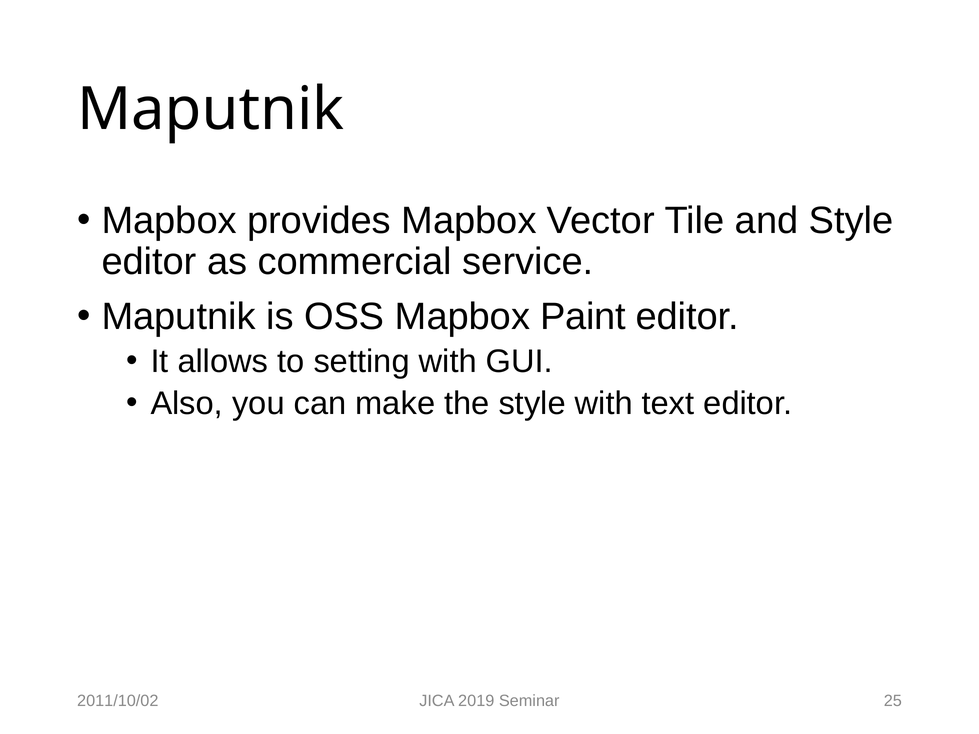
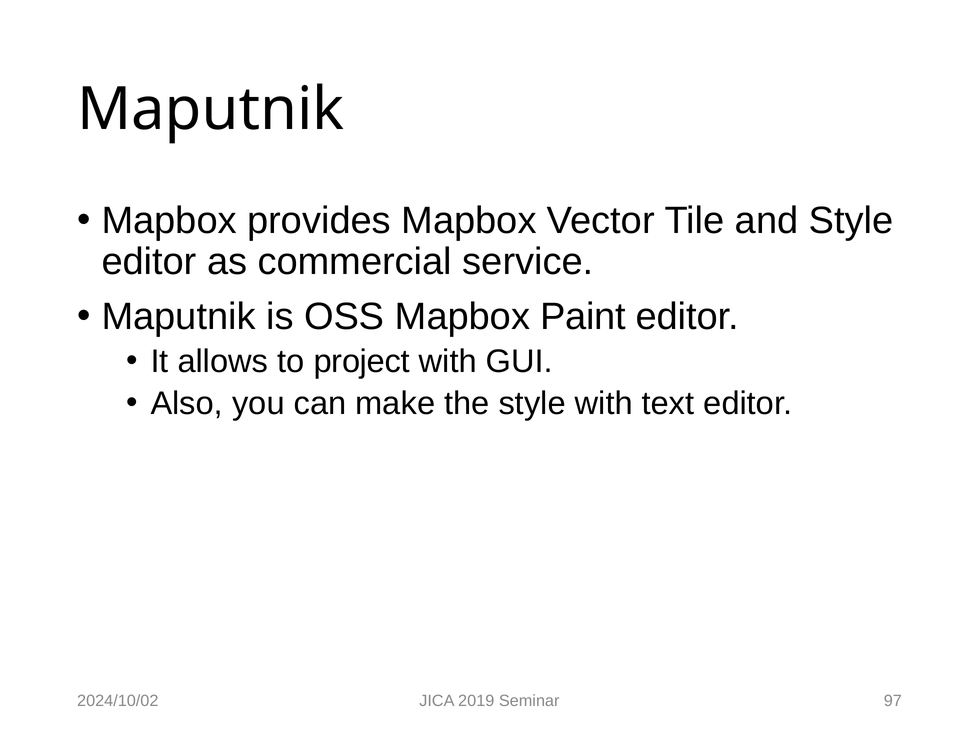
setting: setting -> project
2011/10/02: 2011/10/02 -> 2024/10/02
25: 25 -> 97
